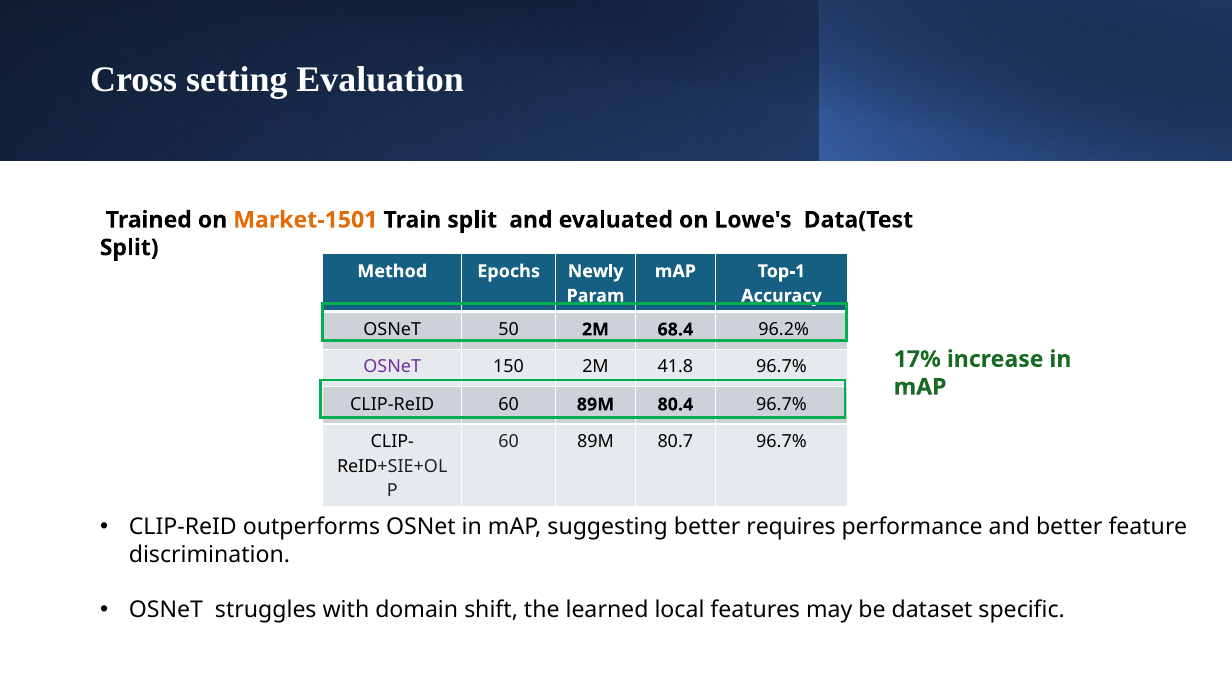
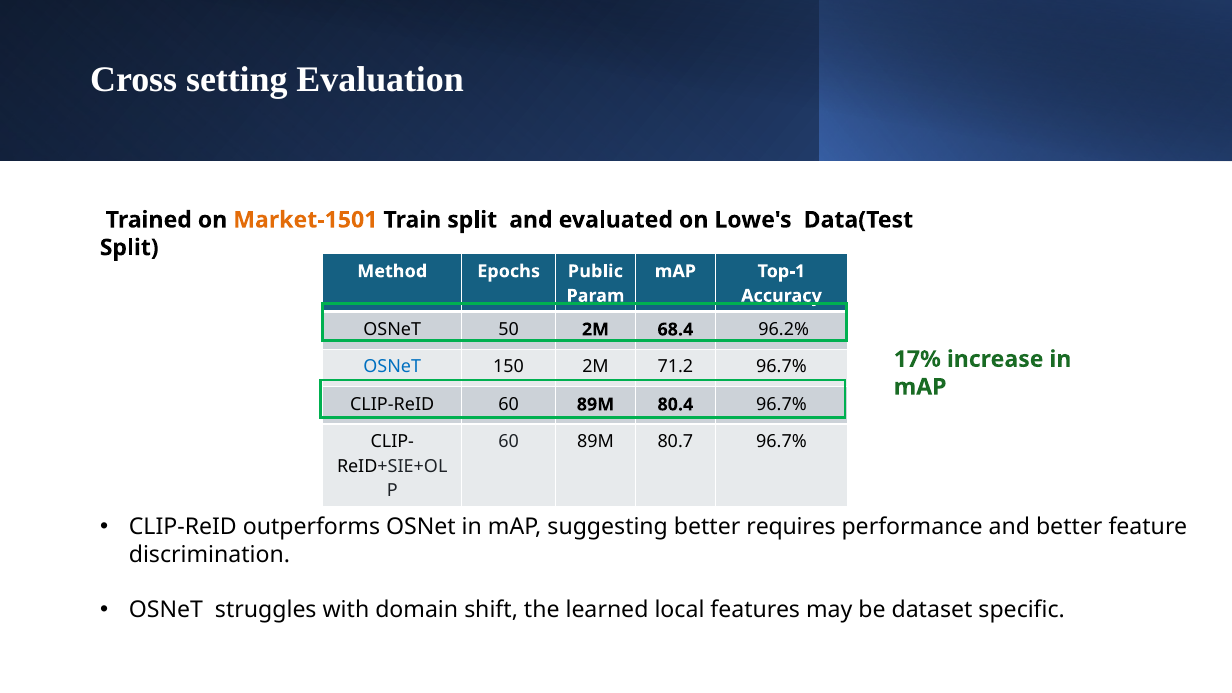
Newly: Newly -> Public
OSNeT at (392, 367) colour: purple -> blue
41.8: 41.8 -> 71.2
